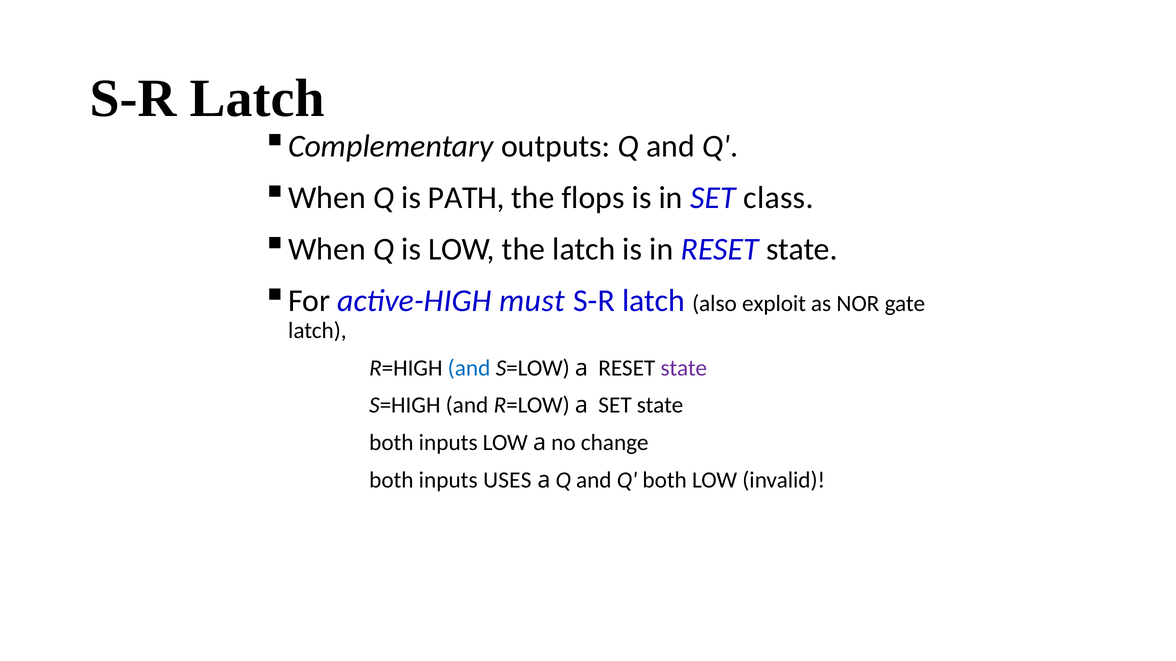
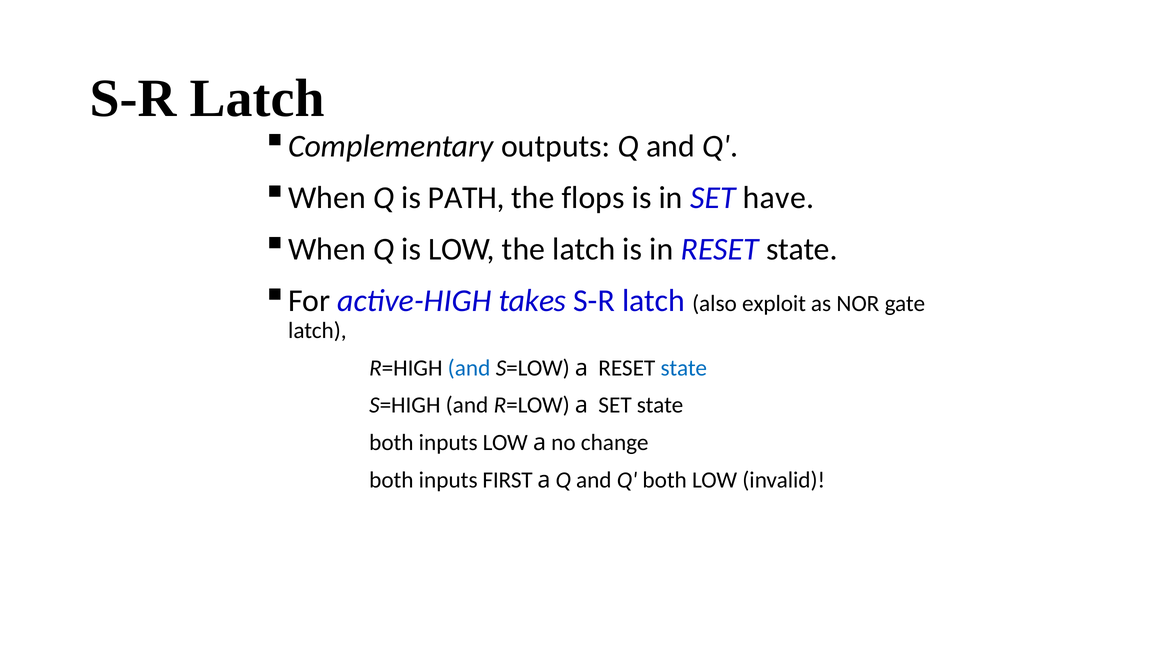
class: class -> have
must: must -> takes
state at (684, 368) colour: purple -> blue
USES: USES -> FIRST
